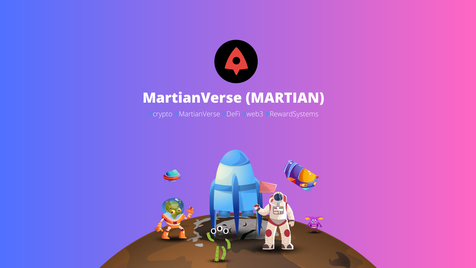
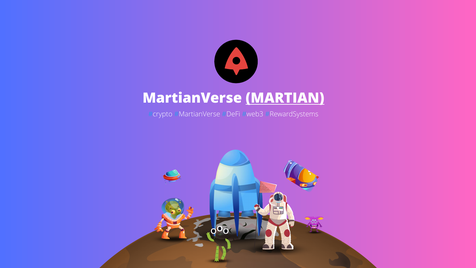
MARTIAN underline: none -> present
